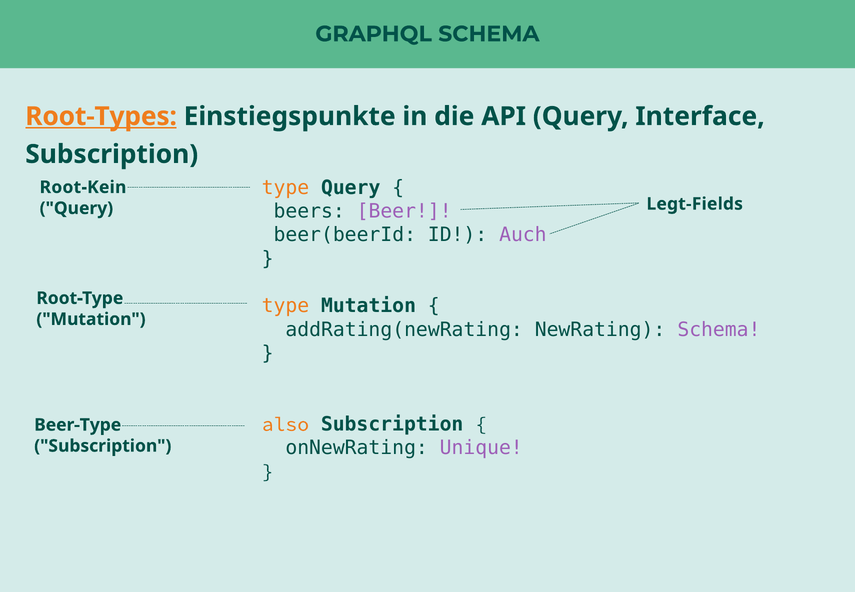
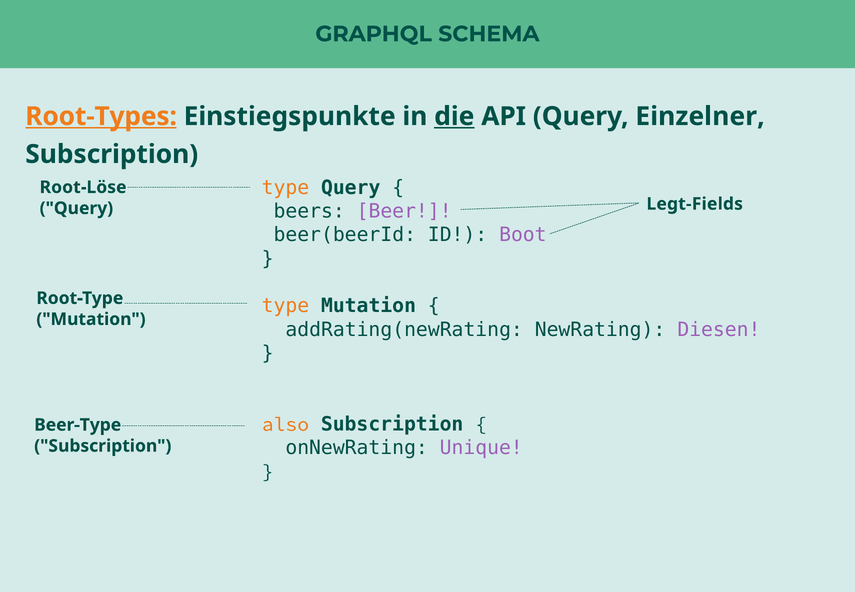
die underline: none -> present
Interface: Interface -> Einzelner
Root-Kein: Root-Kein -> Root-Löse
Auch: Auch -> Boot
NewRating Schema: Schema -> Diesen
